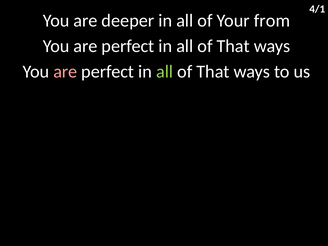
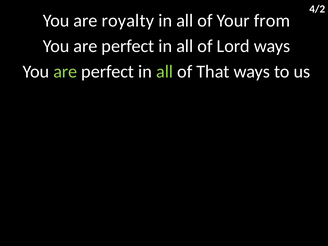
4/1: 4/1 -> 4/2
deeper: deeper -> royalty
That at (233, 46): That -> Lord
are at (65, 72) colour: pink -> light green
